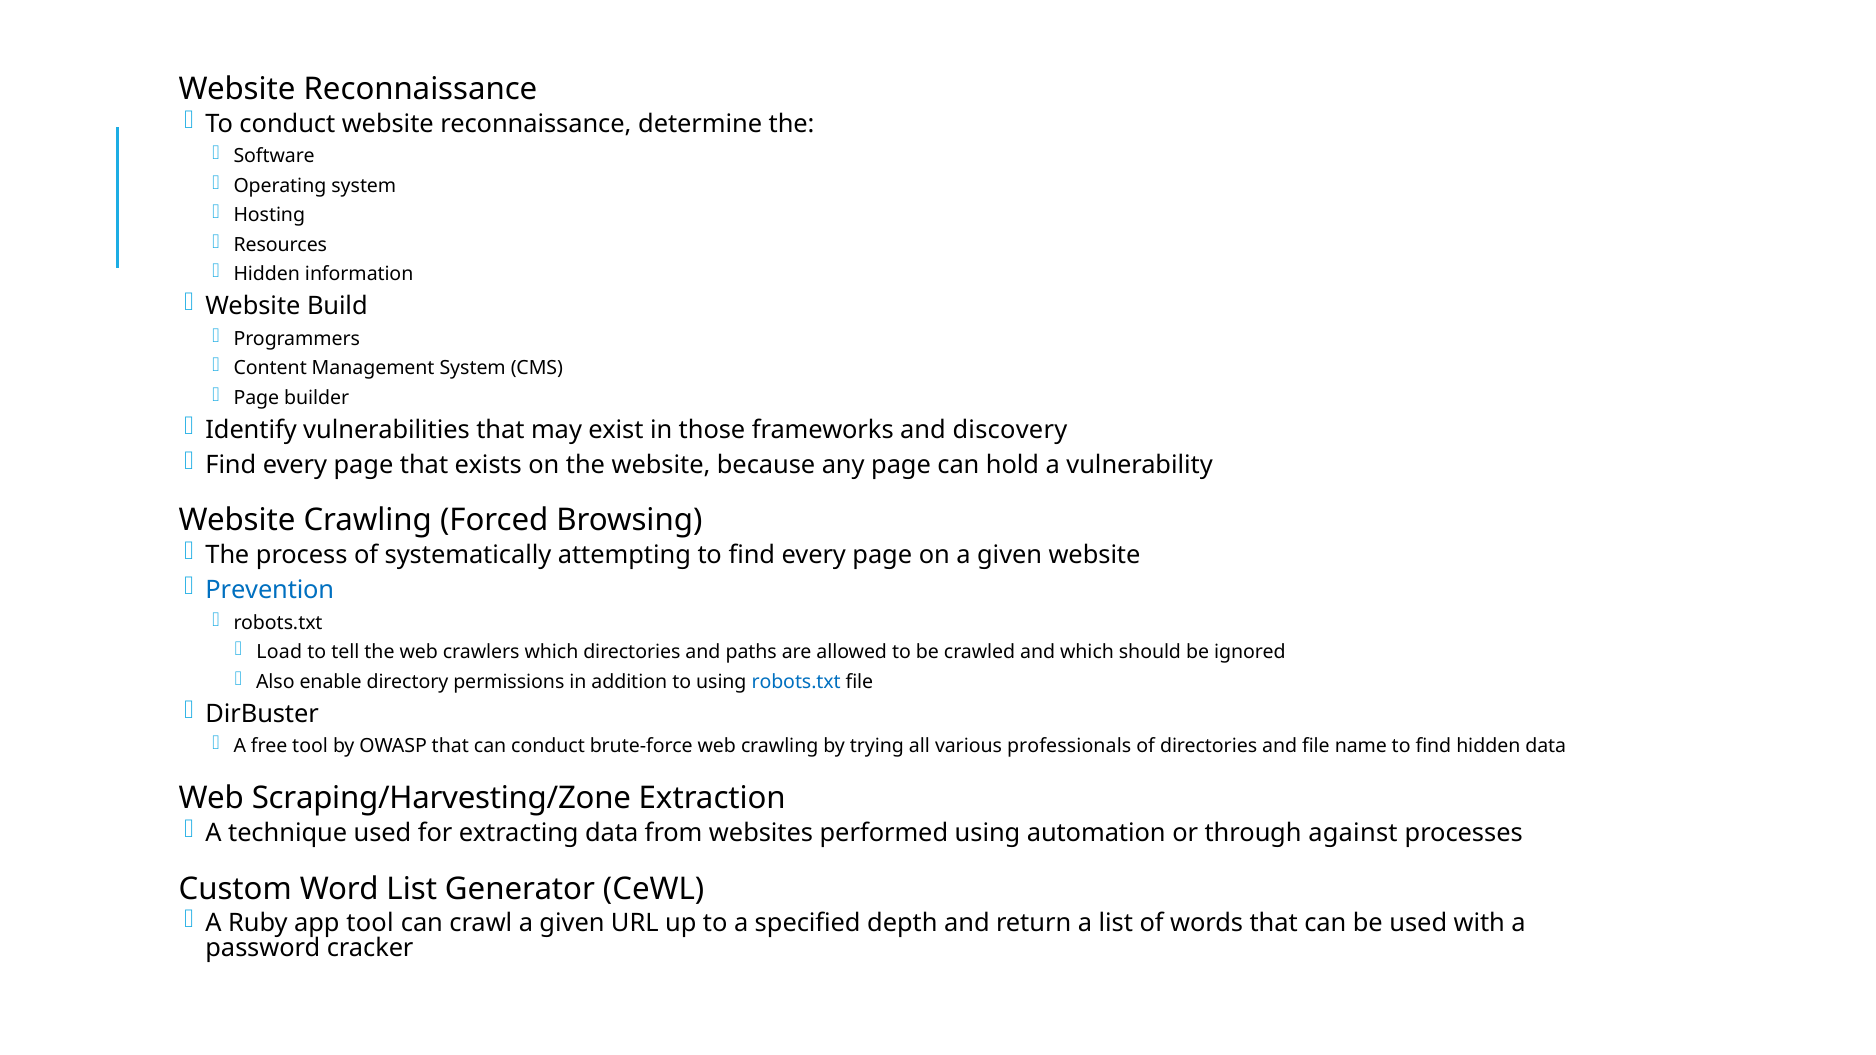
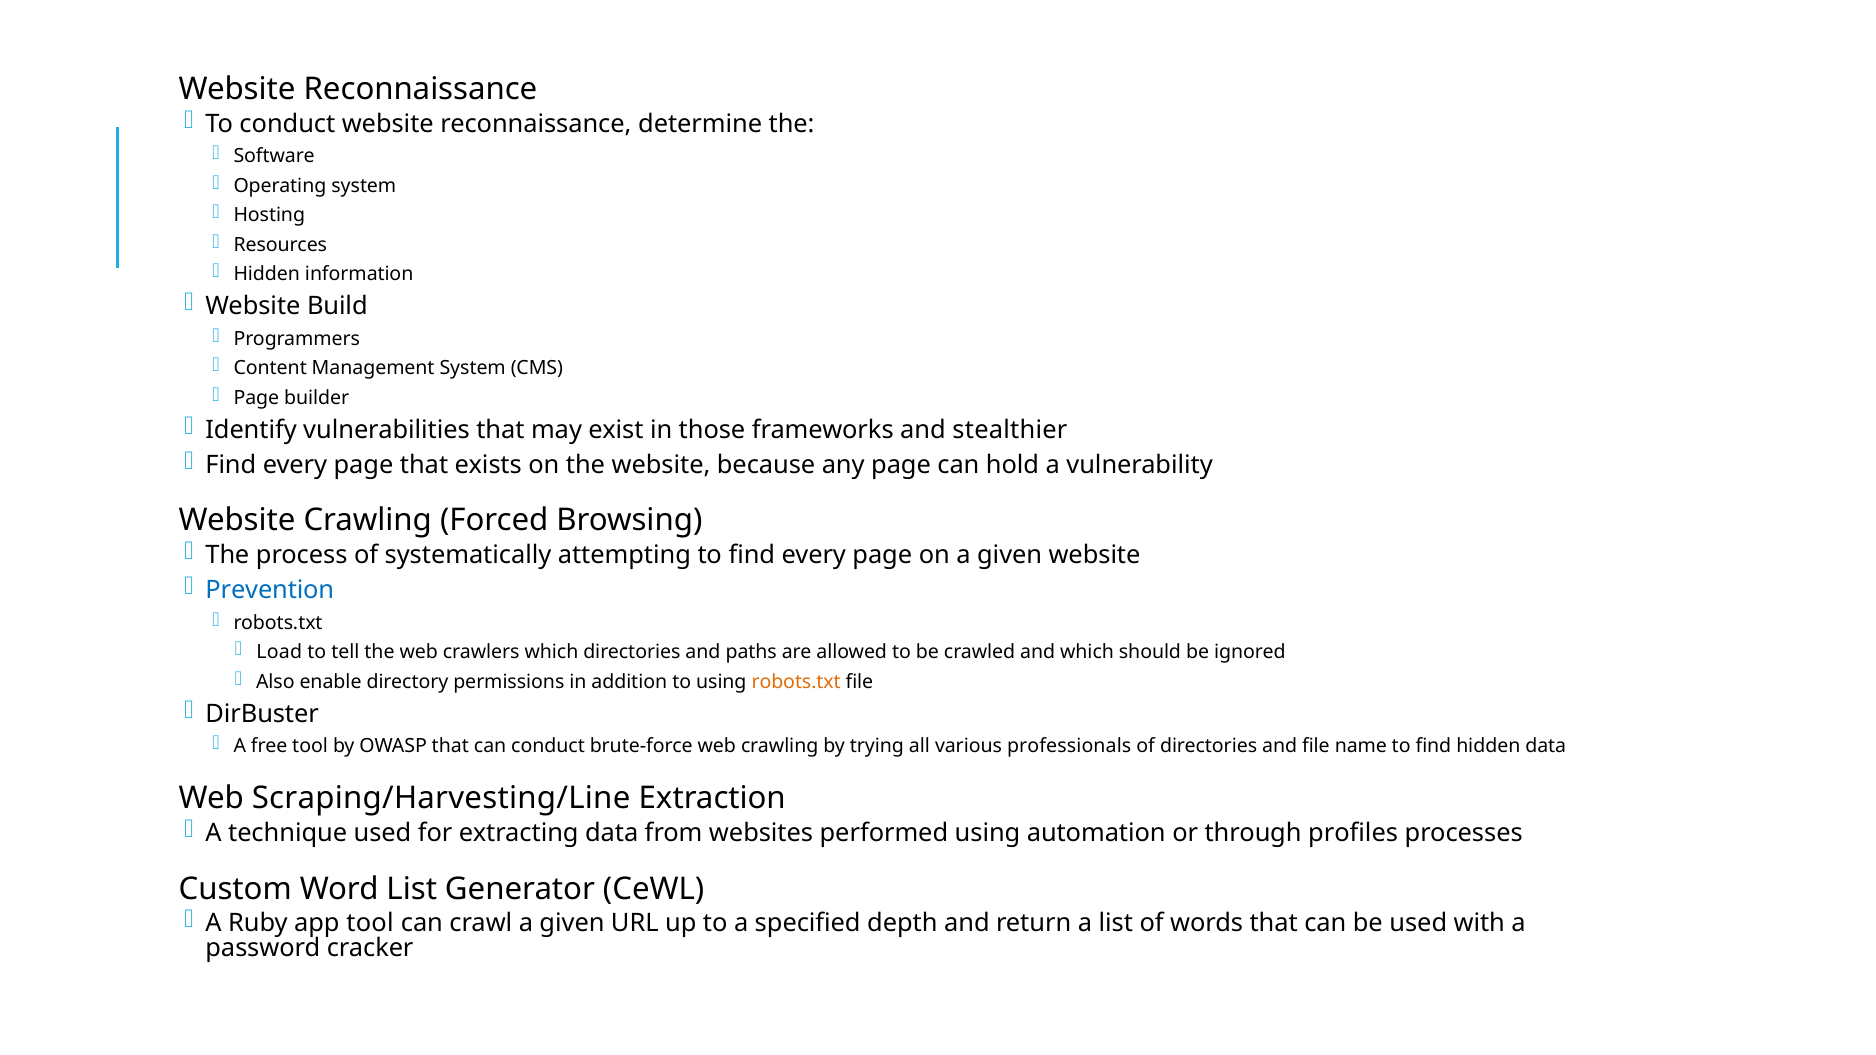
discovery: discovery -> stealthier
robots.txt at (796, 682) colour: blue -> orange
Scraping/Harvesting/Zone: Scraping/Harvesting/Zone -> Scraping/Harvesting/Line
against: against -> profiles
